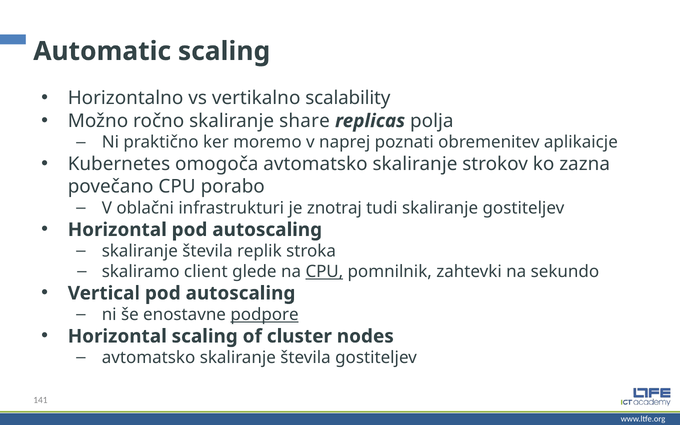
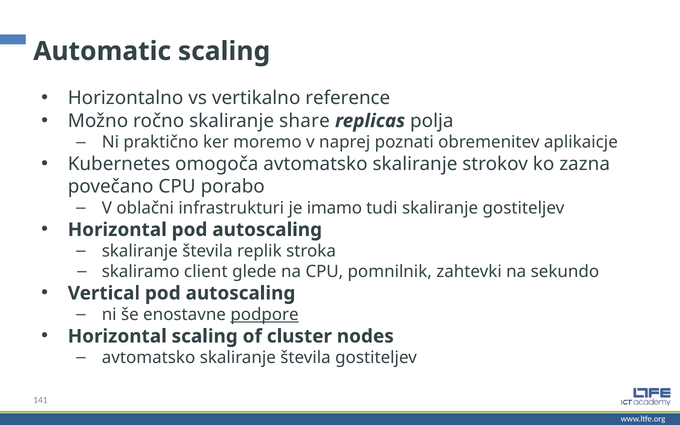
scalability: scalability -> reference
znotraj: znotraj -> imamo
CPU at (324, 272) underline: present -> none
